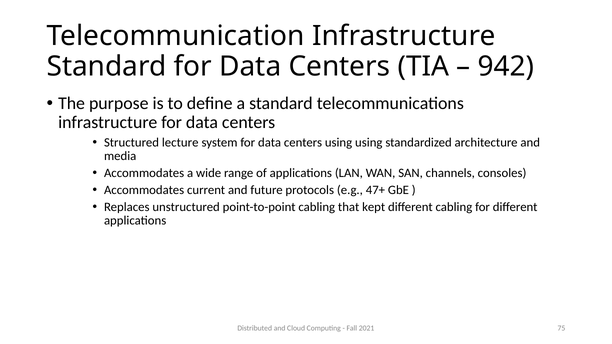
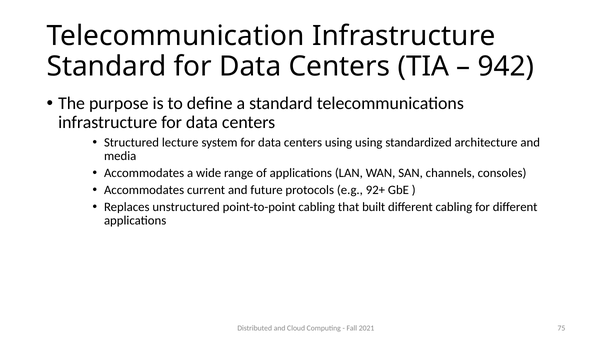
47+: 47+ -> 92+
kept: kept -> built
